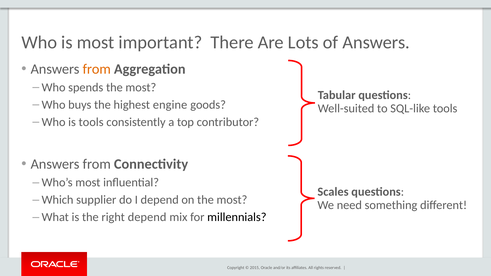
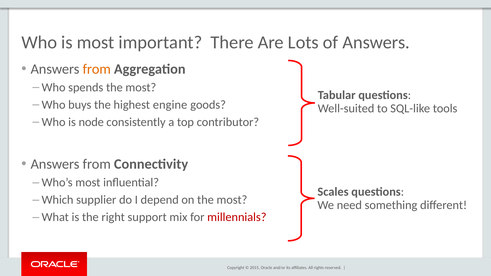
is tools: tools -> node
right depend: depend -> support
millennials colour: black -> red
